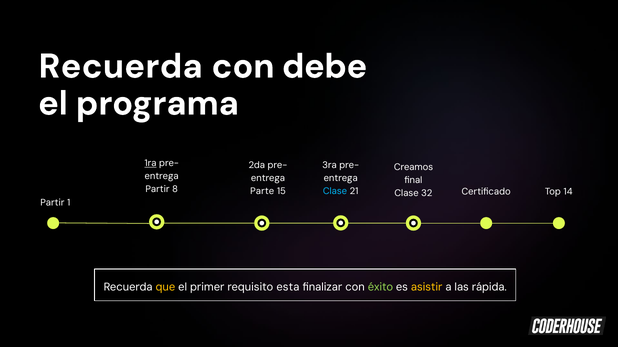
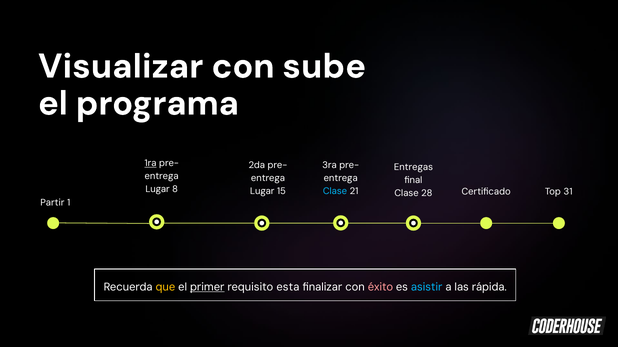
Recuerda at (121, 66): Recuerda -> Visualizar
debe: debe -> sube
Creamos: Creamos -> Entregas
Partir at (158, 190): Partir -> Lugar
Parte at (262, 191): Parte -> Lugar
32: 32 -> 28
14: 14 -> 31
primer underline: none -> present
éxito colour: light green -> pink
asistir colour: yellow -> light blue
